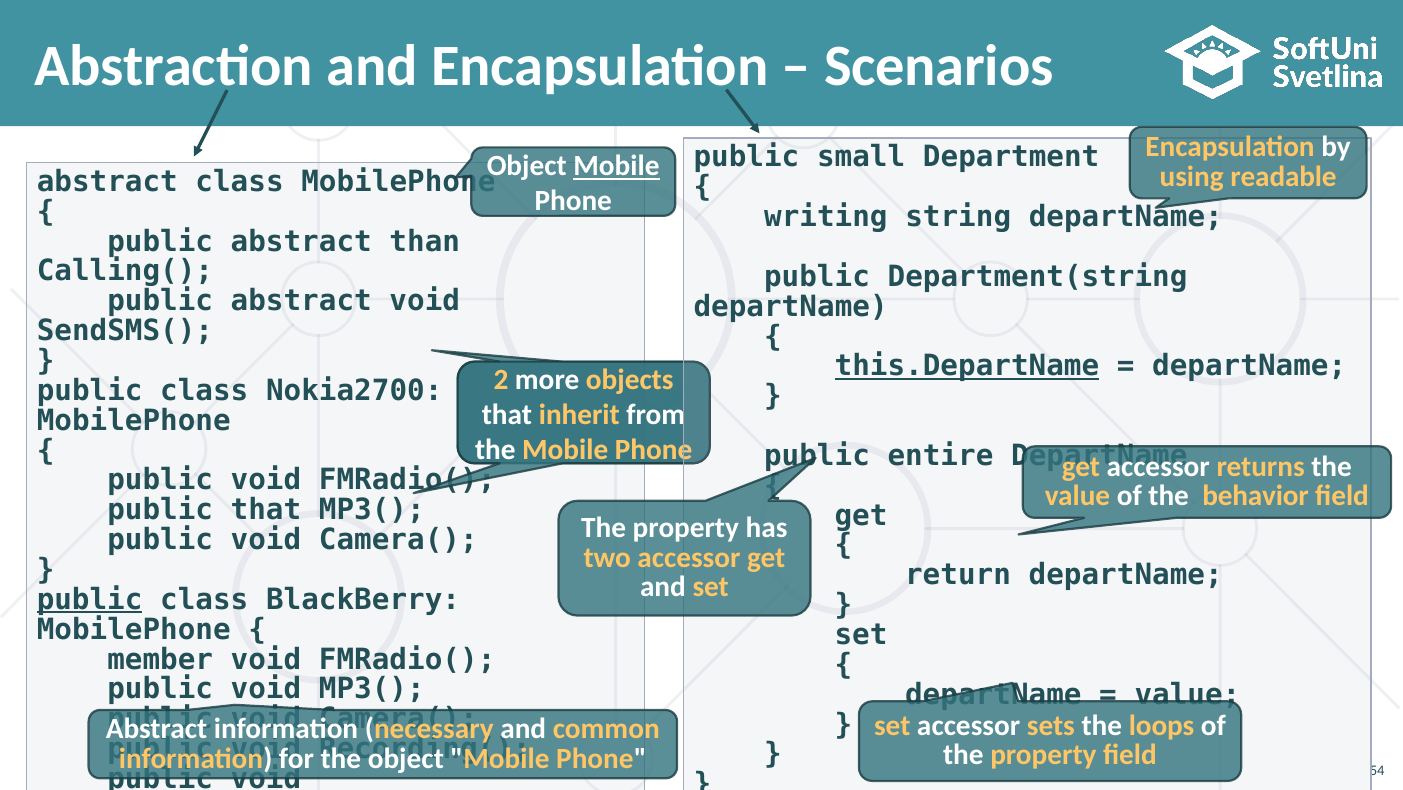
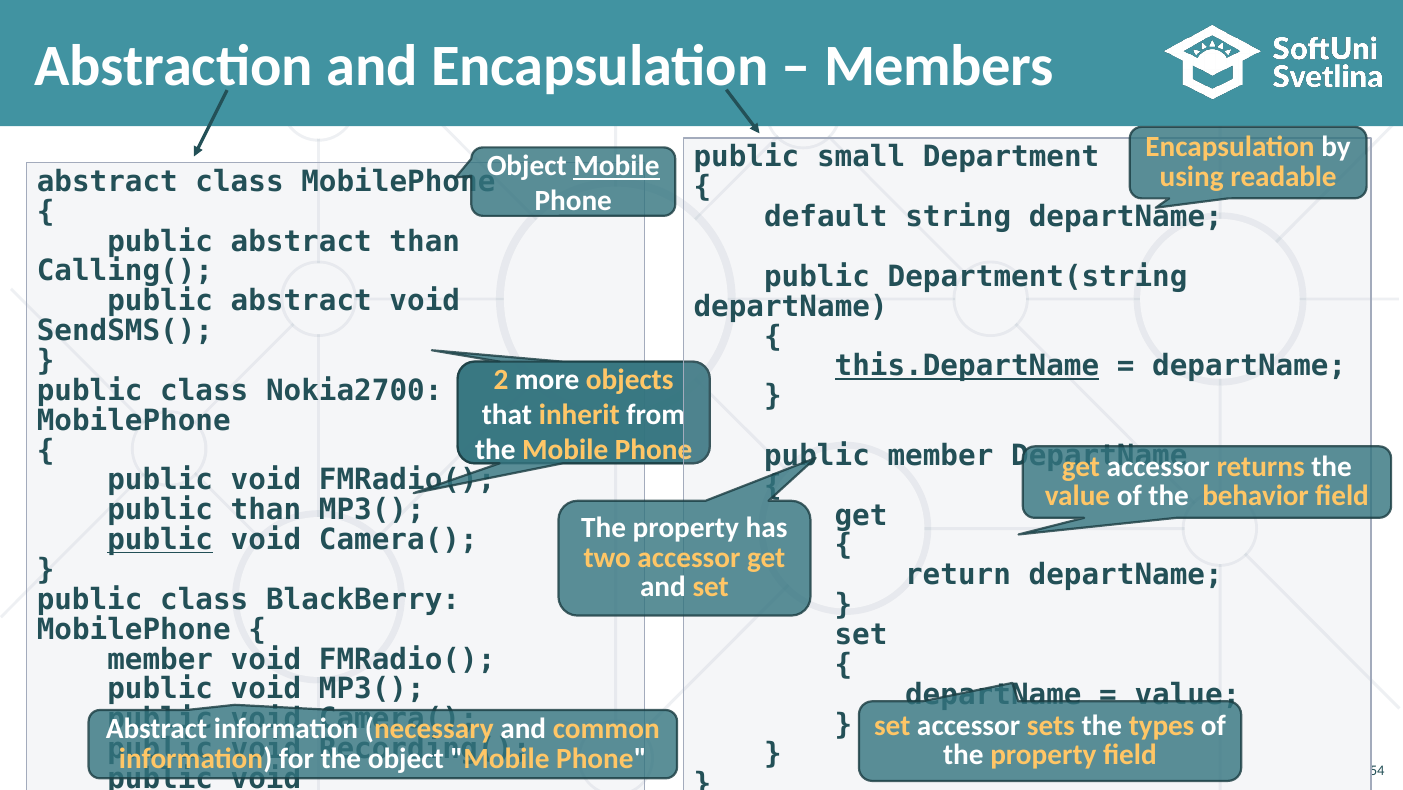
Scenarios: Scenarios -> Members
writing: writing -> default
entire at (940, 455): entire -> member
public that: that -> than
public at (160, 540) underline: none -> present
public at (90, 599) underline: present -> none
loops: loops -> types
